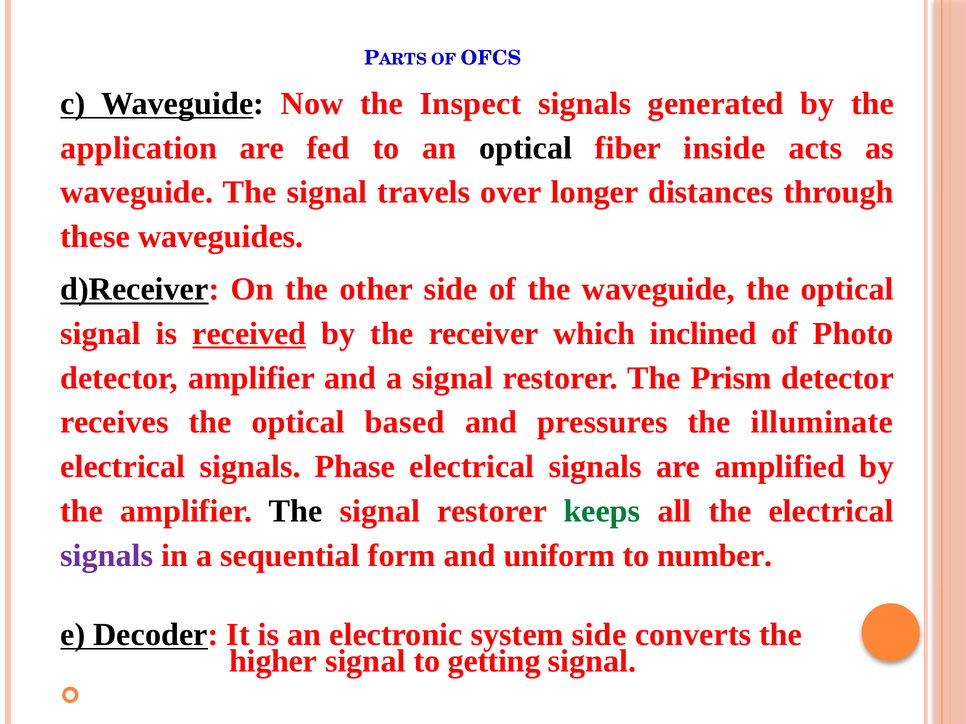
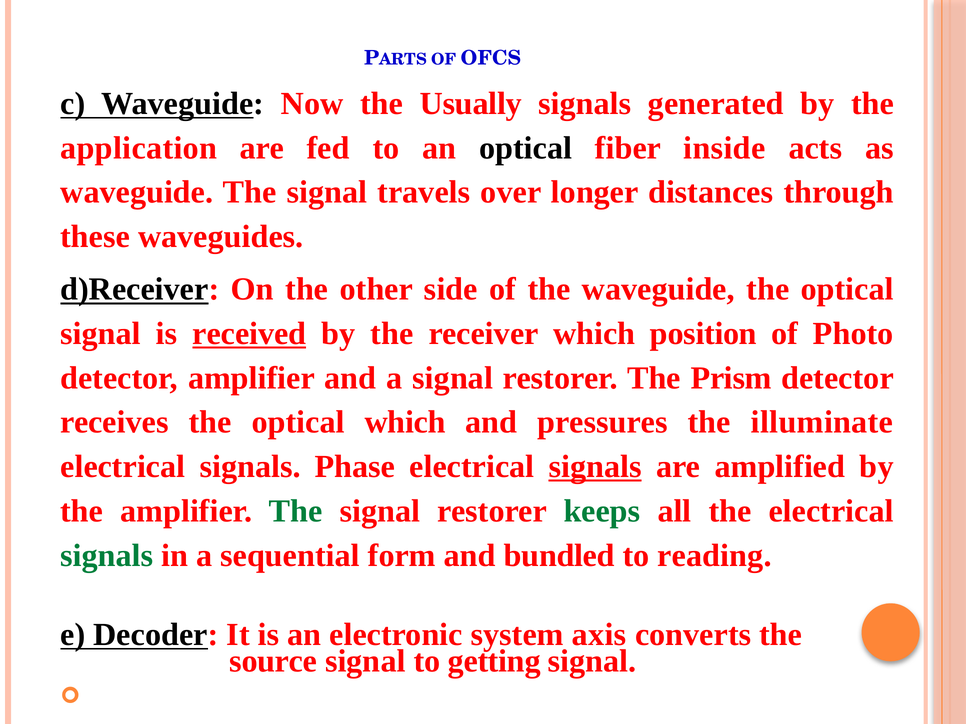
Inspect: Inspect -> Usually
inclined: inclined -> position
optical based: based -> which
signals at (595, 467) underline: none -> present
The at (296, 512) colour: black -> green
signals at (107, 556) colour: purple -> green
uniform: uniform -> bundled
number: number -> reading
system side: side -> axis
higher: higher -> source
